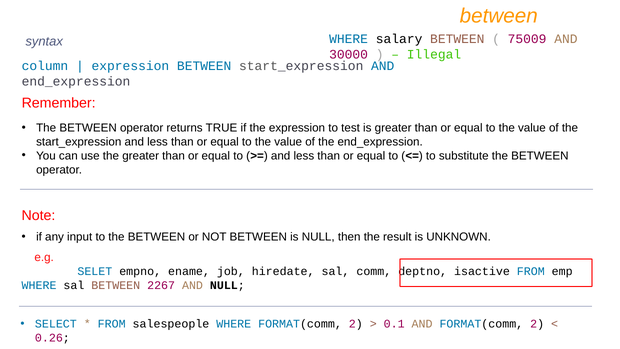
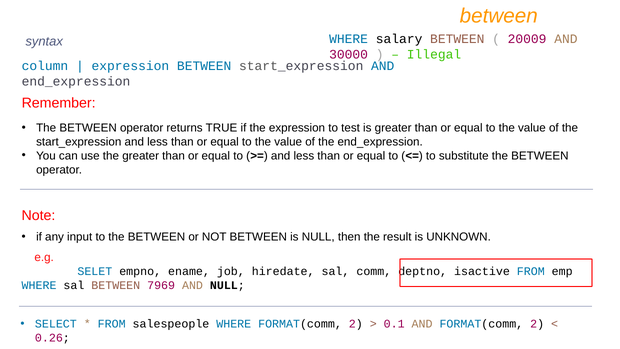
75009: 75009 -> 20009
2267: 2267 -> 7969
